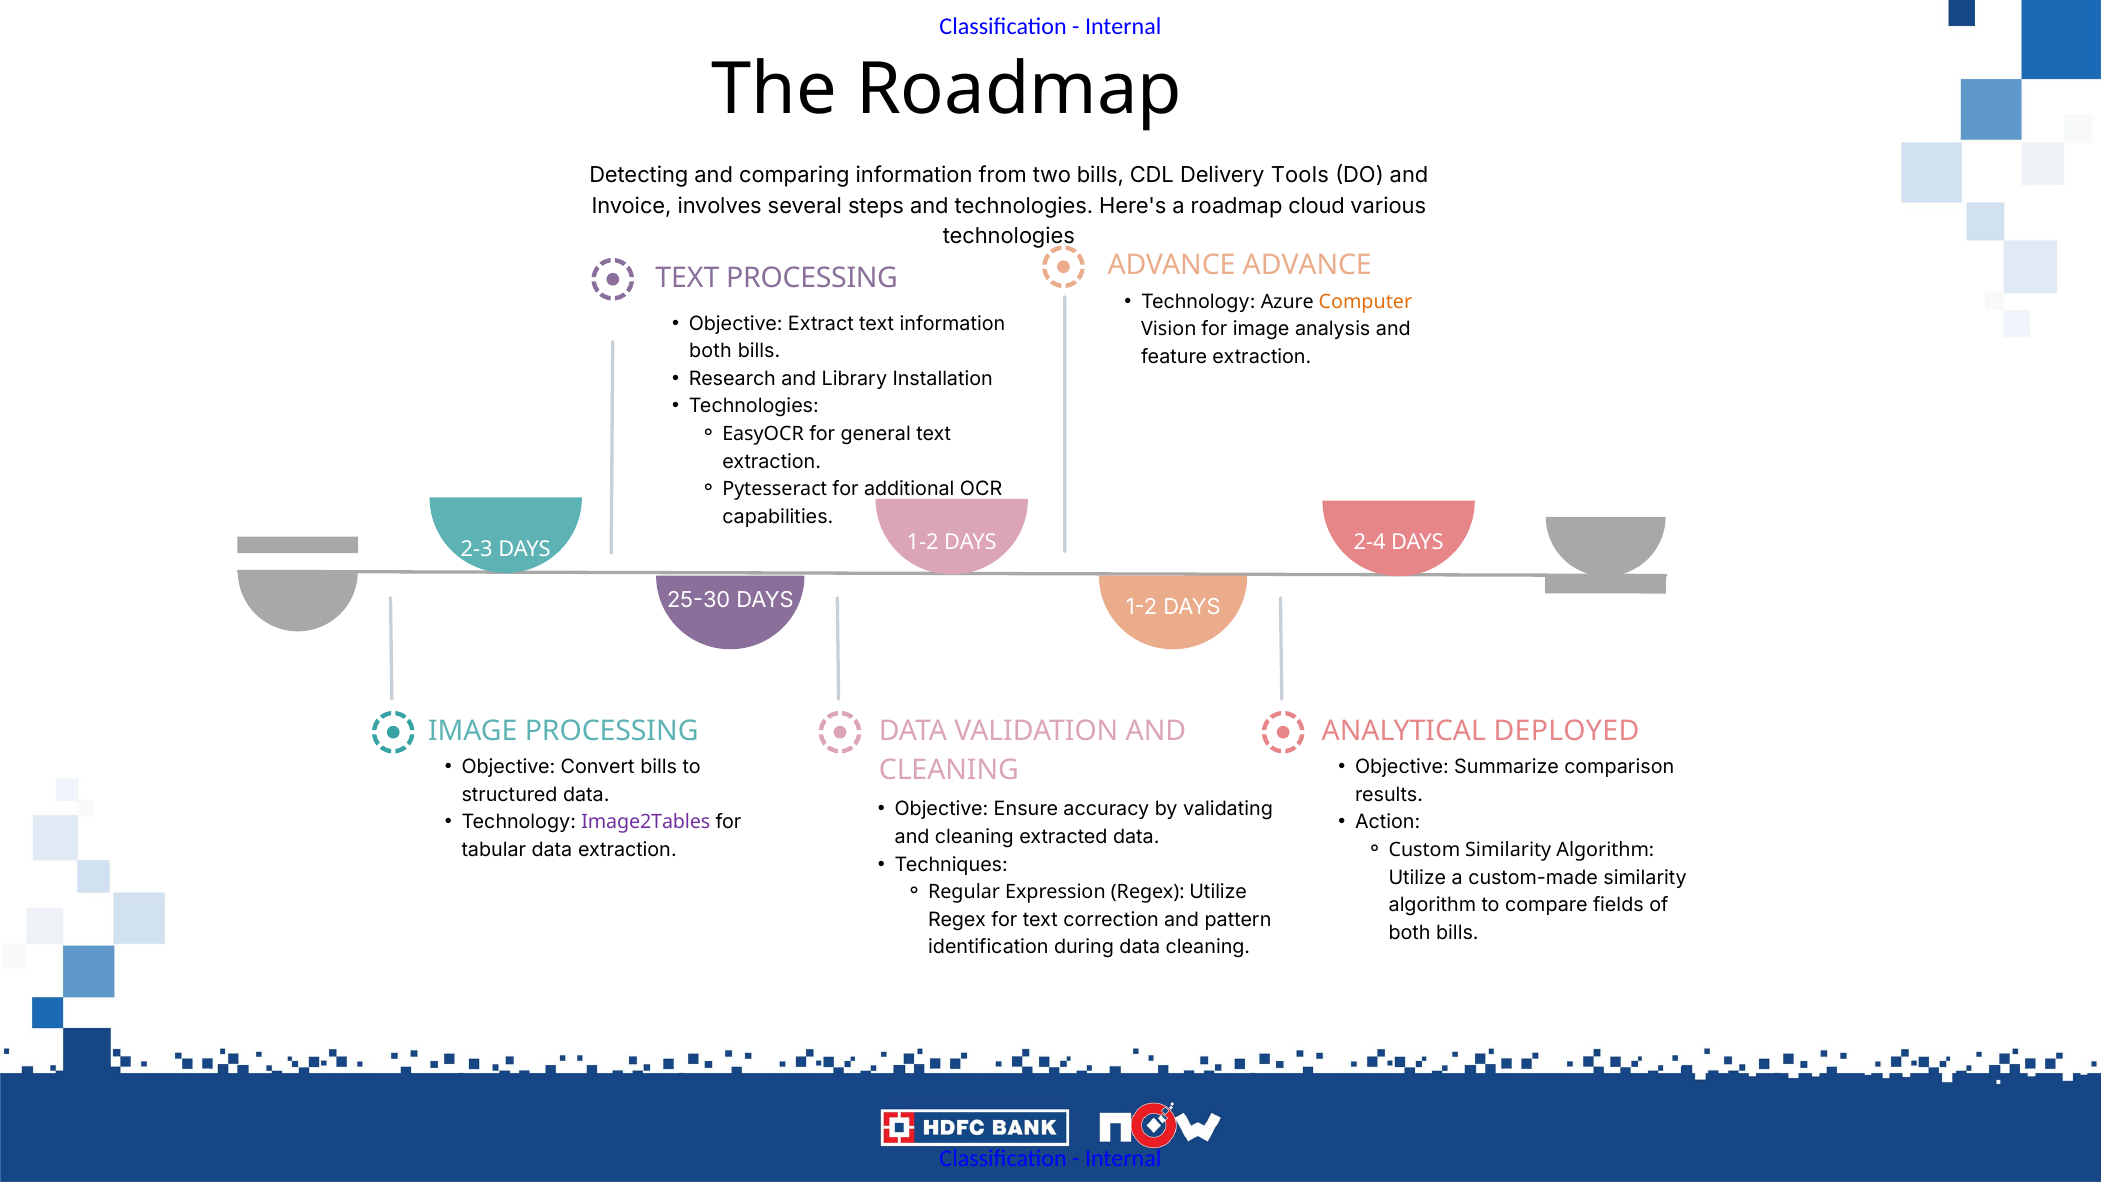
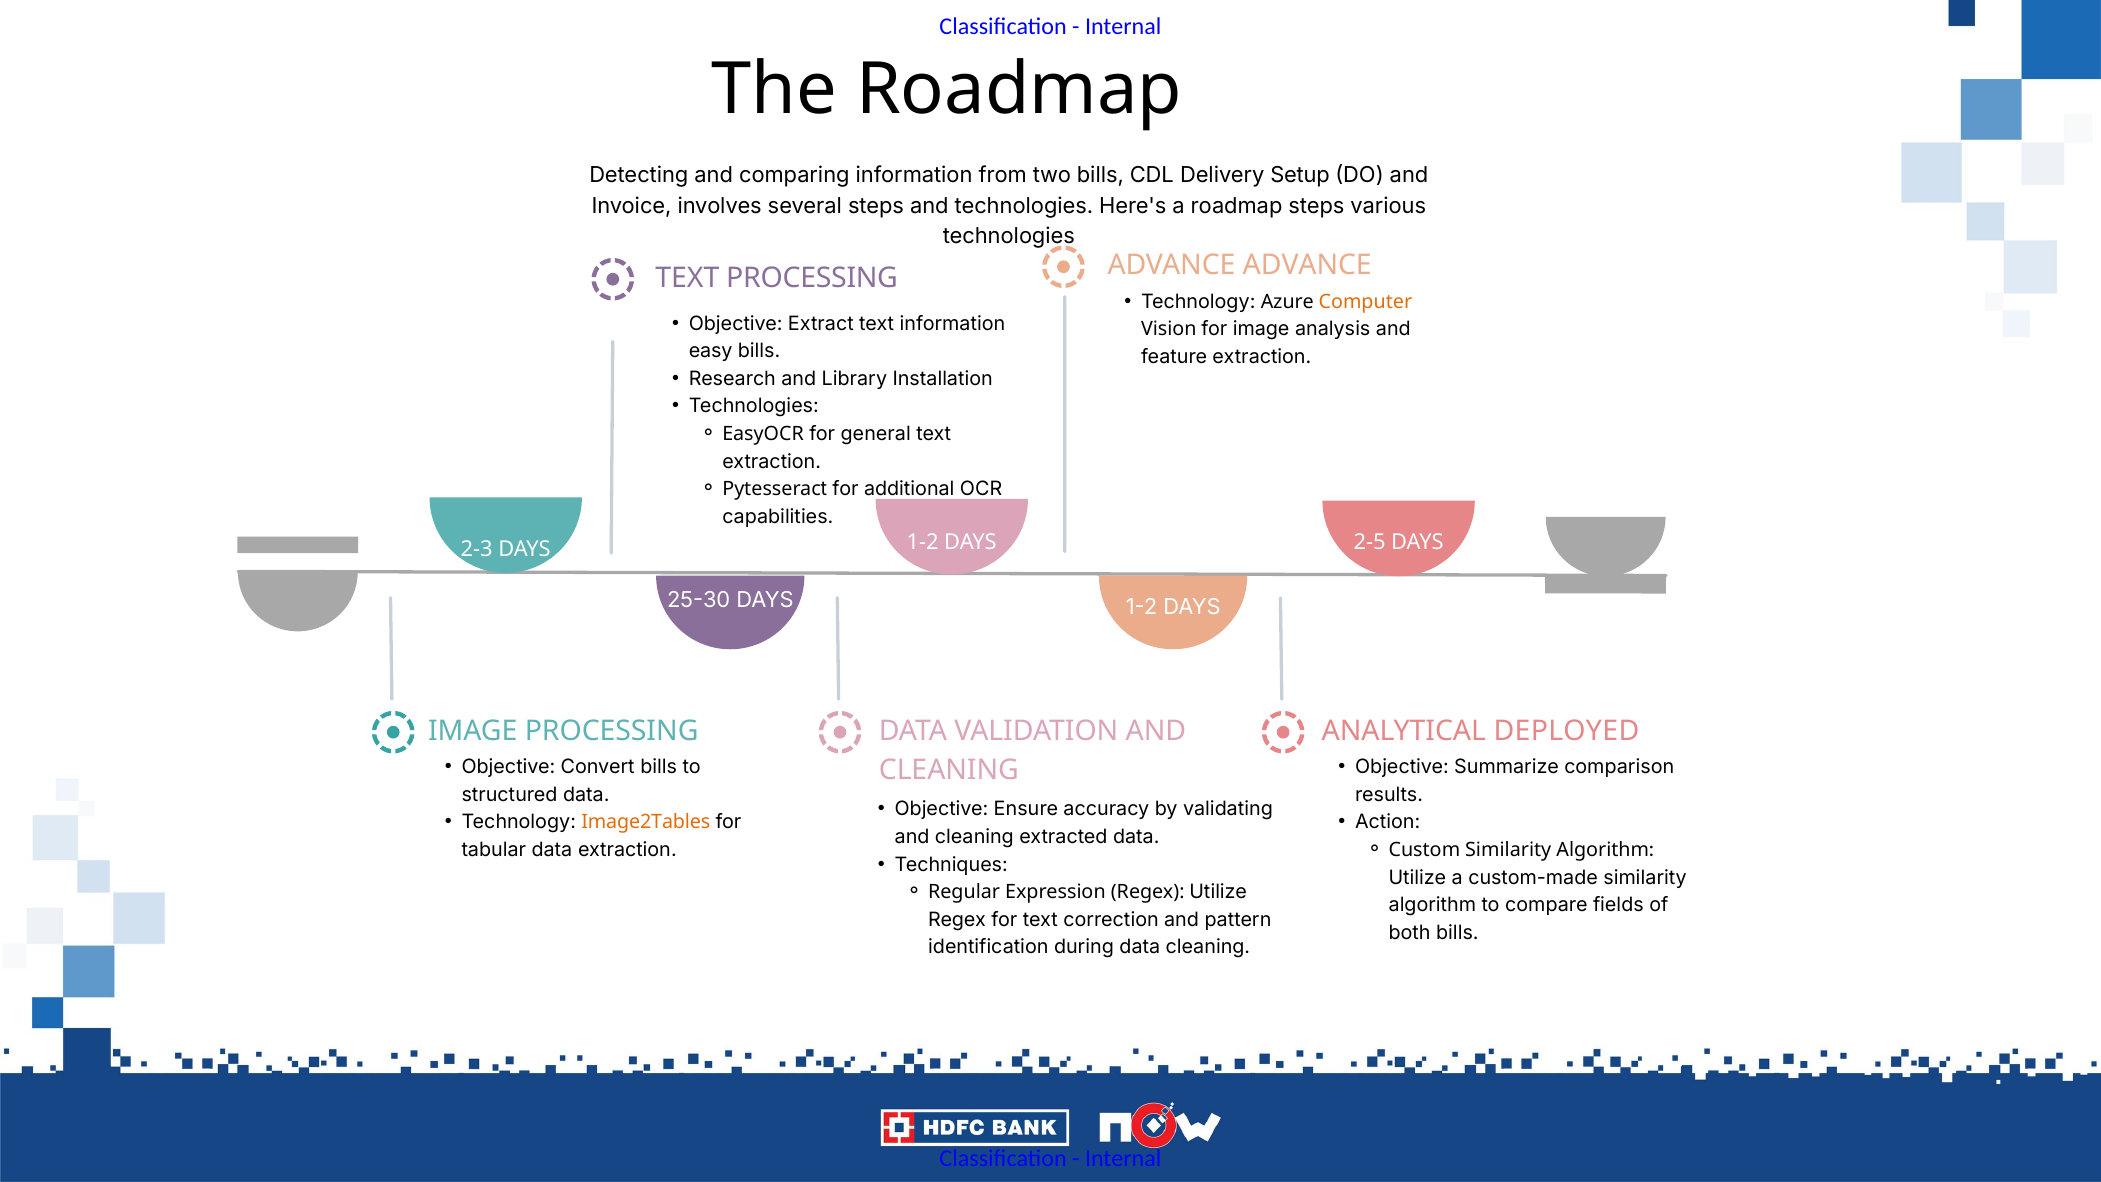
Tools: Tools -> Setup
roadmap cloud: cloud -> steps
both at (710, 351): both -> easy
2-4: 2-4 -> 2-5
Image2Tables colour: purple -> orange
